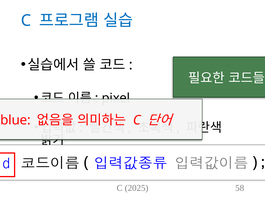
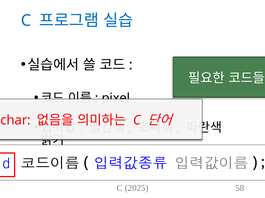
blue: blue -> char
